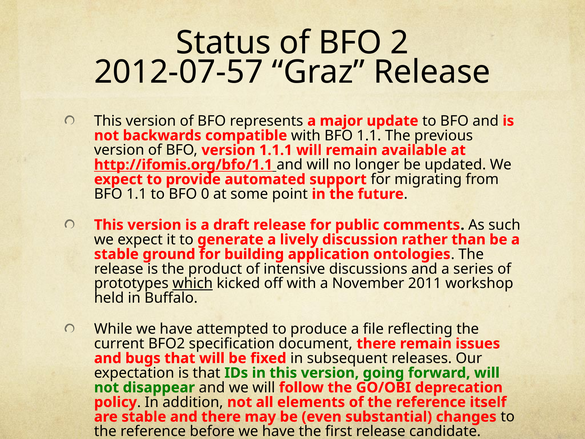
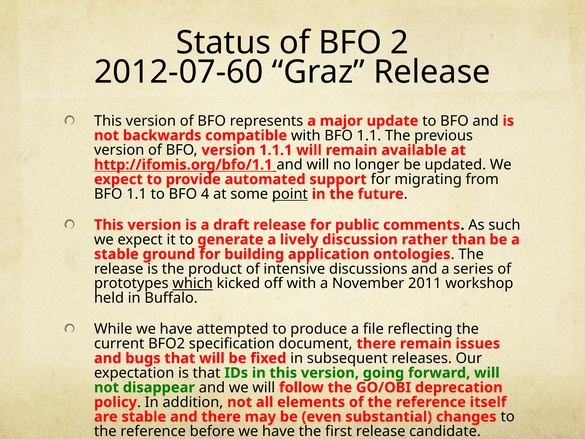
2012-07-57: 2012-07-57 -> 2012-07-60
0: 0 -> 4
point underline: none -> present
